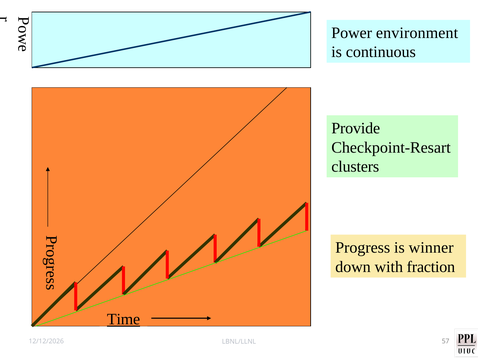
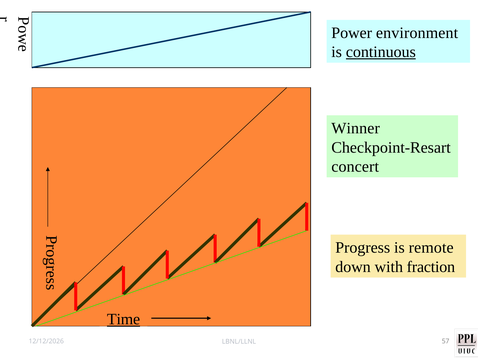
continuous underline: none -> present
Provide: Provide -> Winner
clusters: clusters -> concert
winner: winner -> remote
